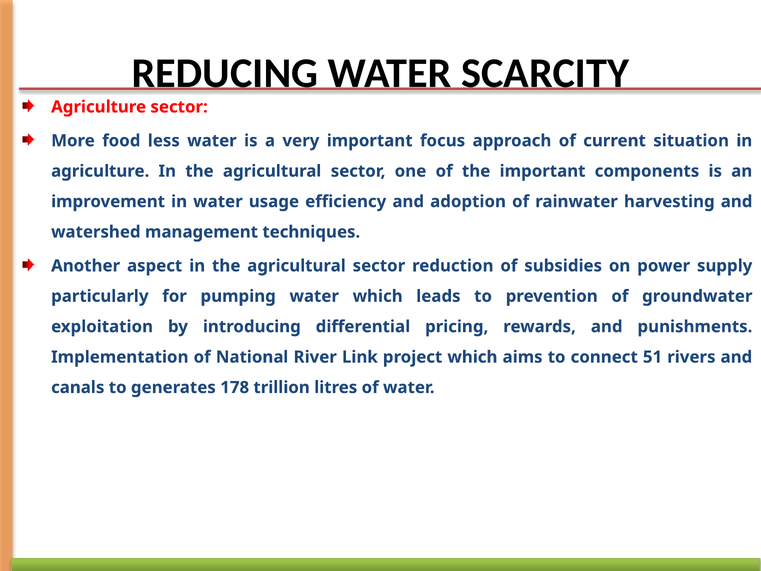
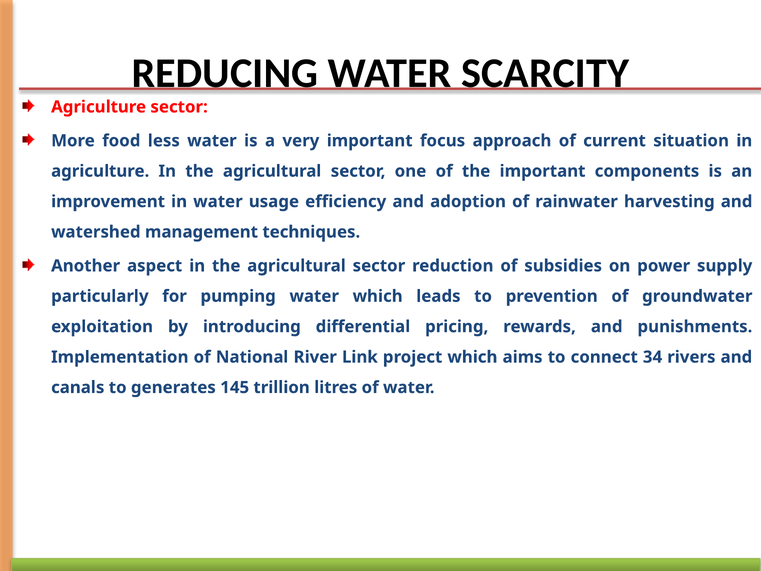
51: 51 -> 34
178: 178 -> 145
